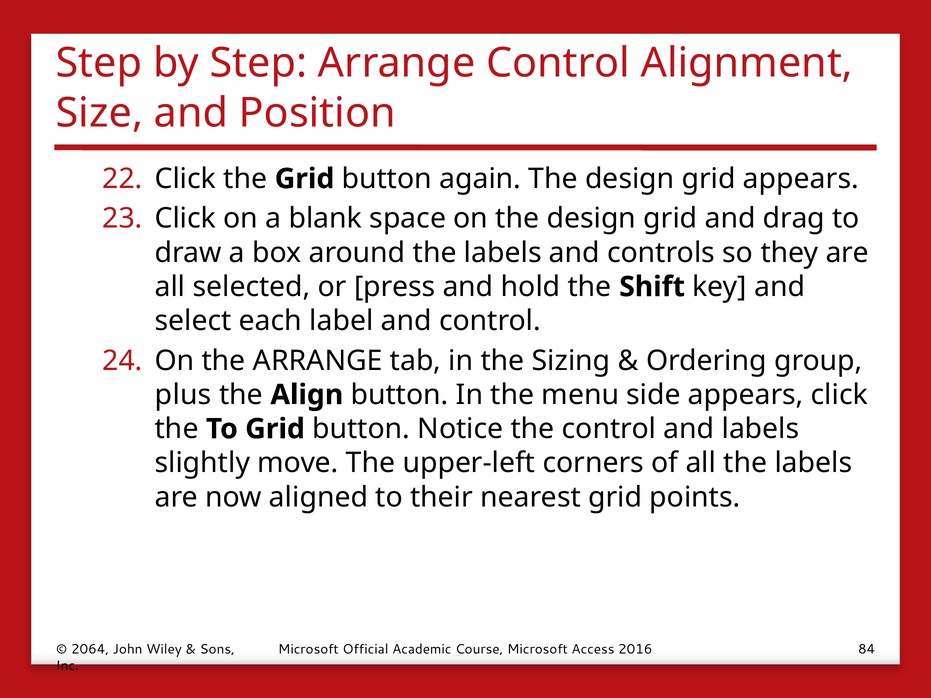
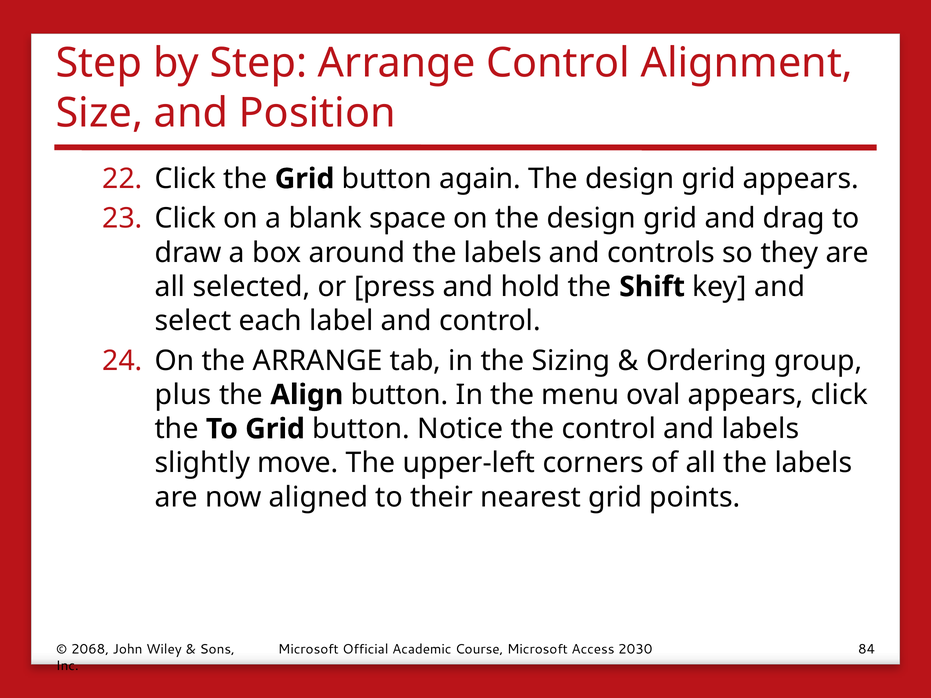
side: side -> oval
2064: 2064 -> 2068
2016: 2016 -> 2030
